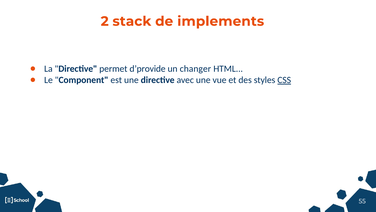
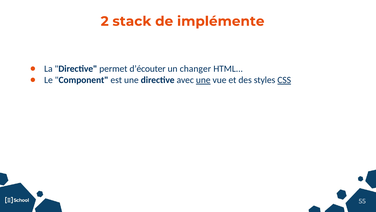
implements: implements -> implémente
d’provide: d’provide -> d’écouter
une at (203, 80) underline: none -> present
